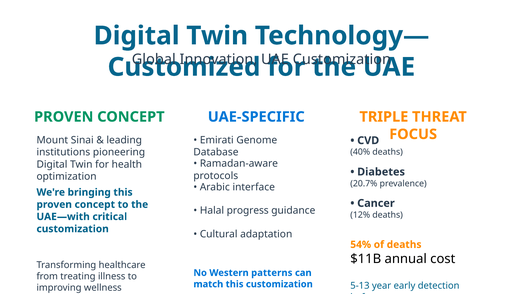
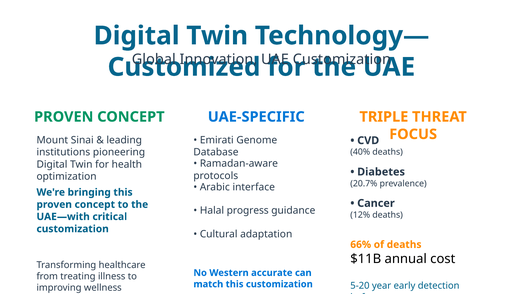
54%: 54% -> 66%
patterns: patterns -> accurate
5-13: 5-13 -> 5-20
